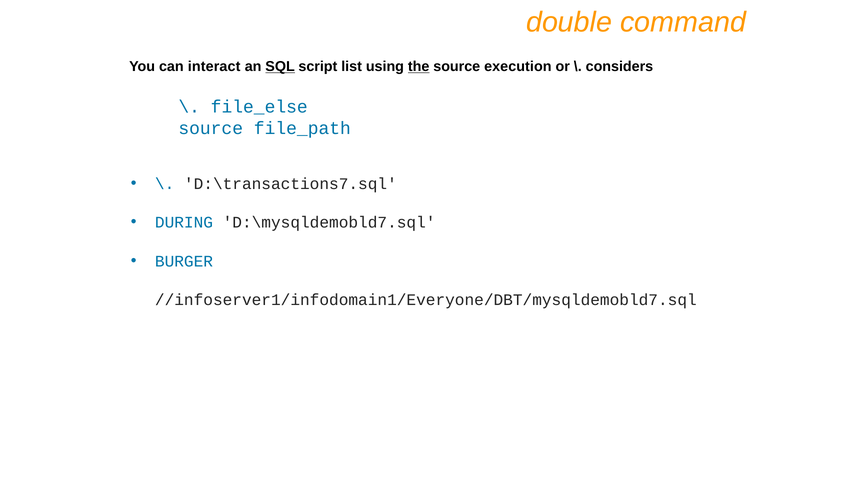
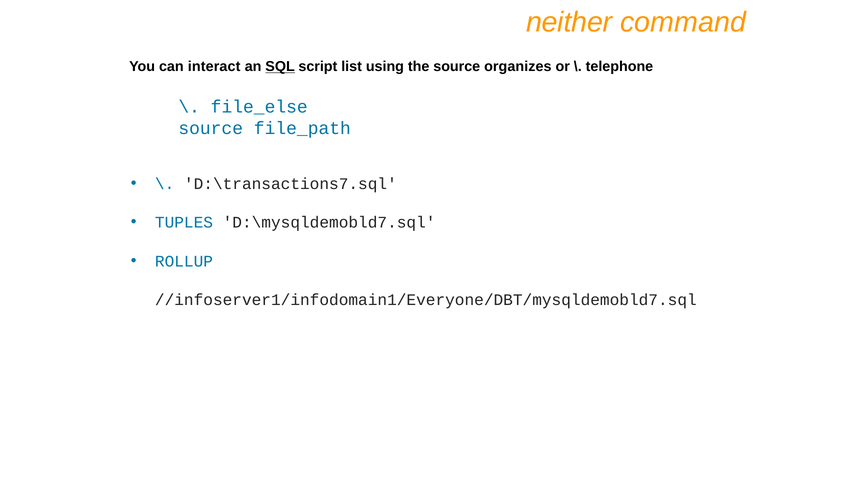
double: double -> neither
the underline: present -> none
execution: execution -> organizes
considers: considers -> telephone
DURING: DURING -> TUPLES
BURGER: BURGER -> ROLLUP
